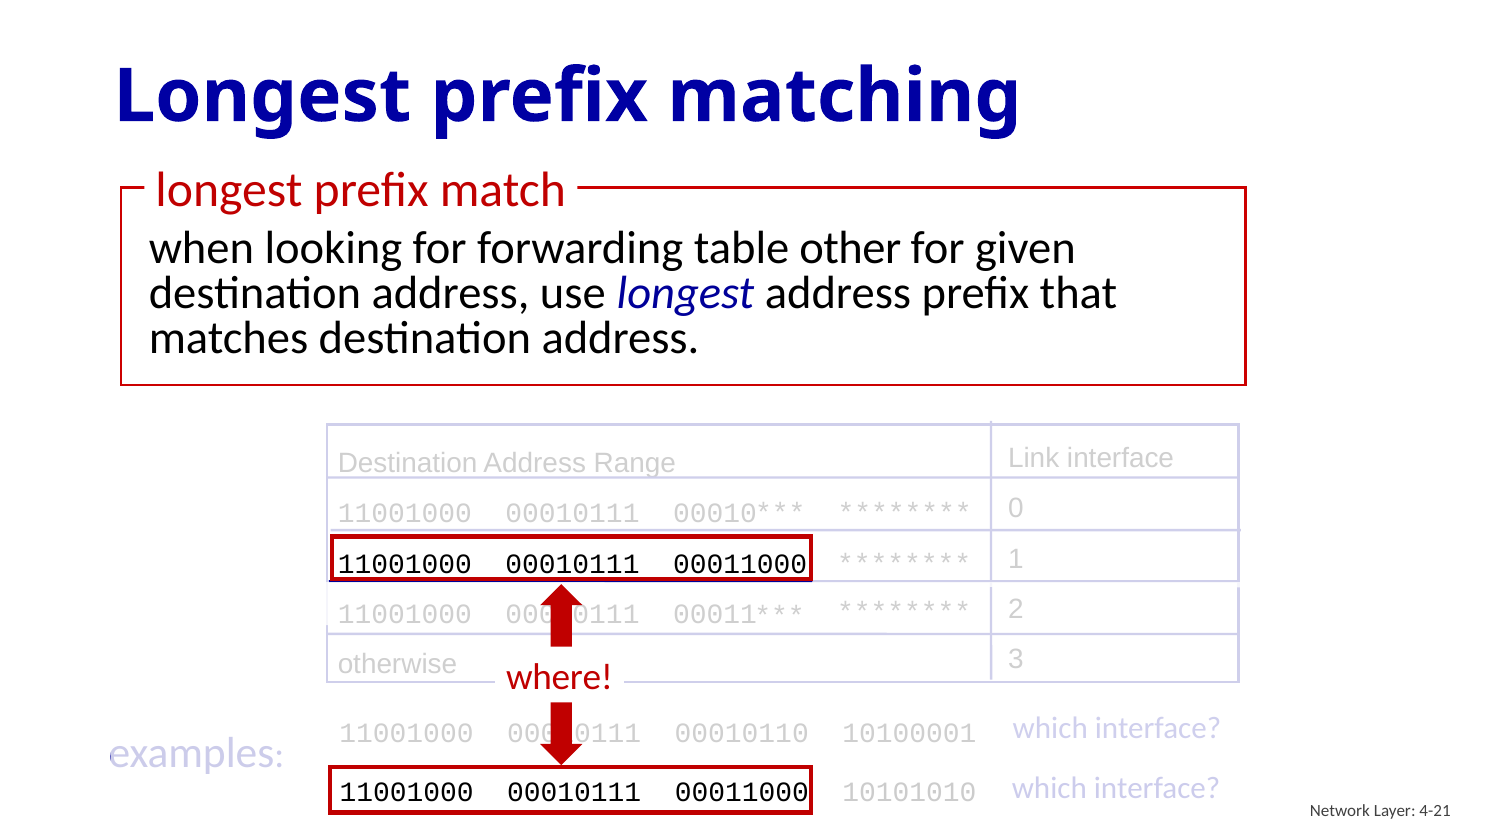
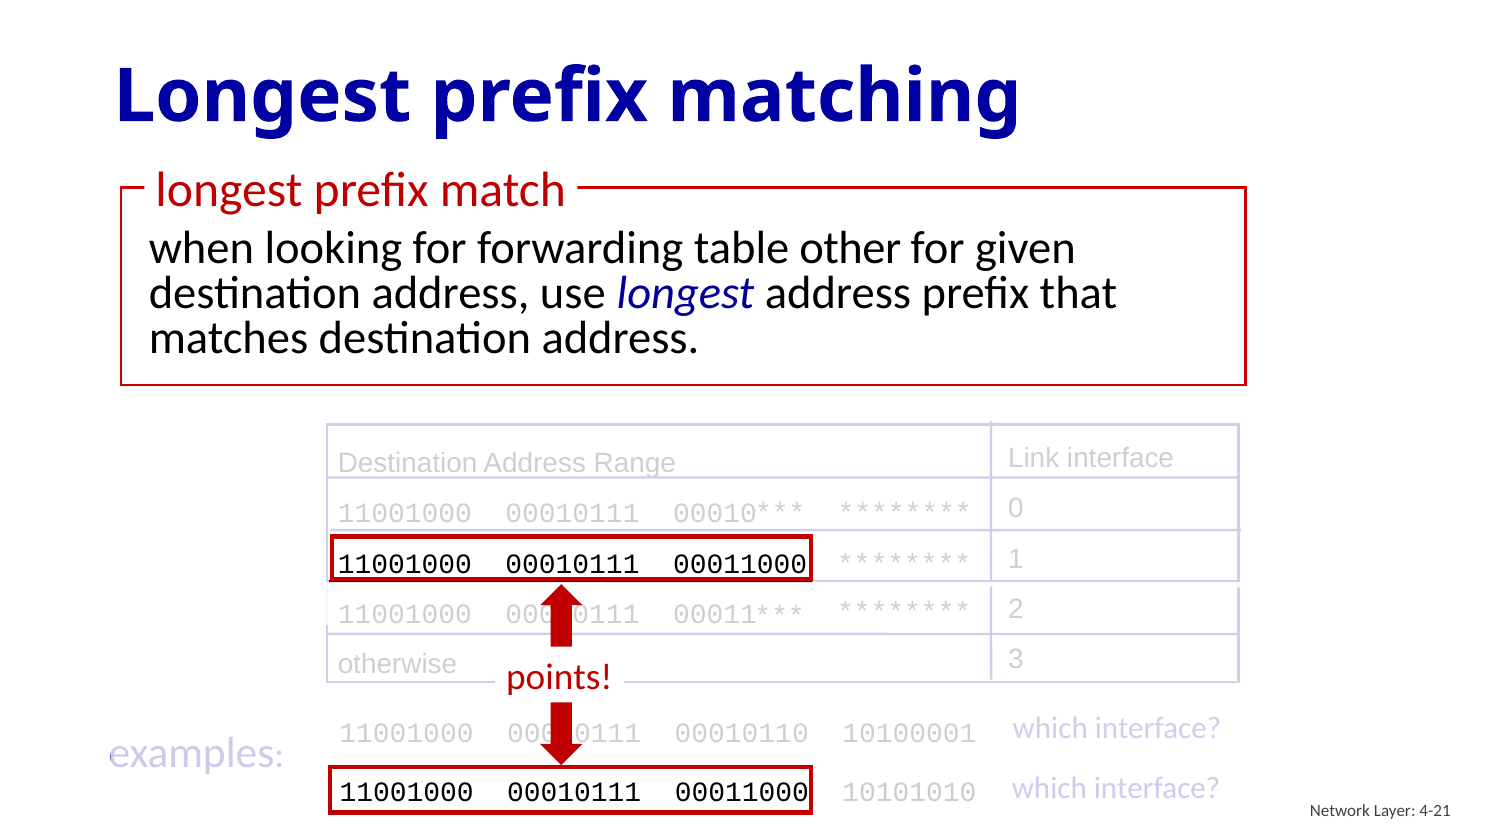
where: where -> points
